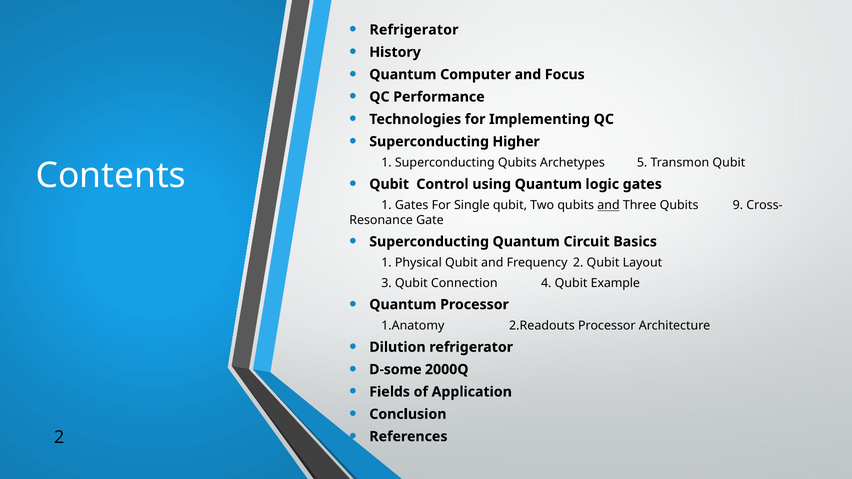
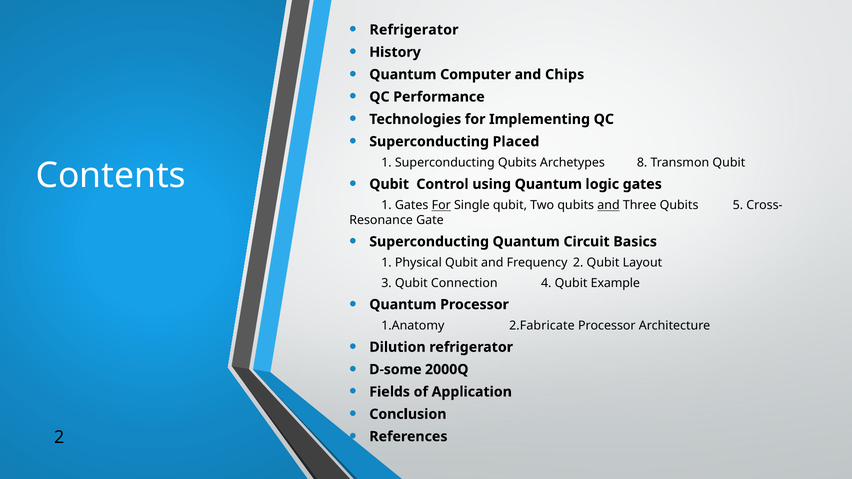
Focus: Focus -> Chips
Higher: Higher -> Placed
5: 5 -> 8
For at (441, 205) underline: none -> present
9: 9 -> 5
2.Readouts: 2.Readouts -> 2.Fabricate
